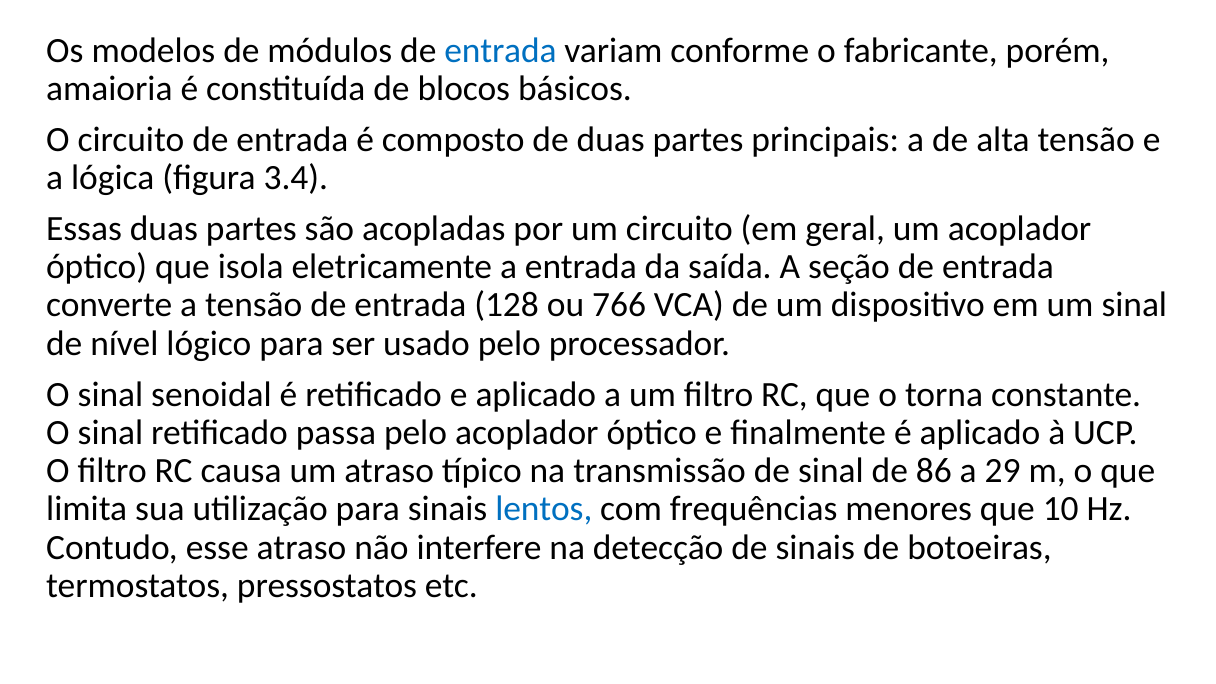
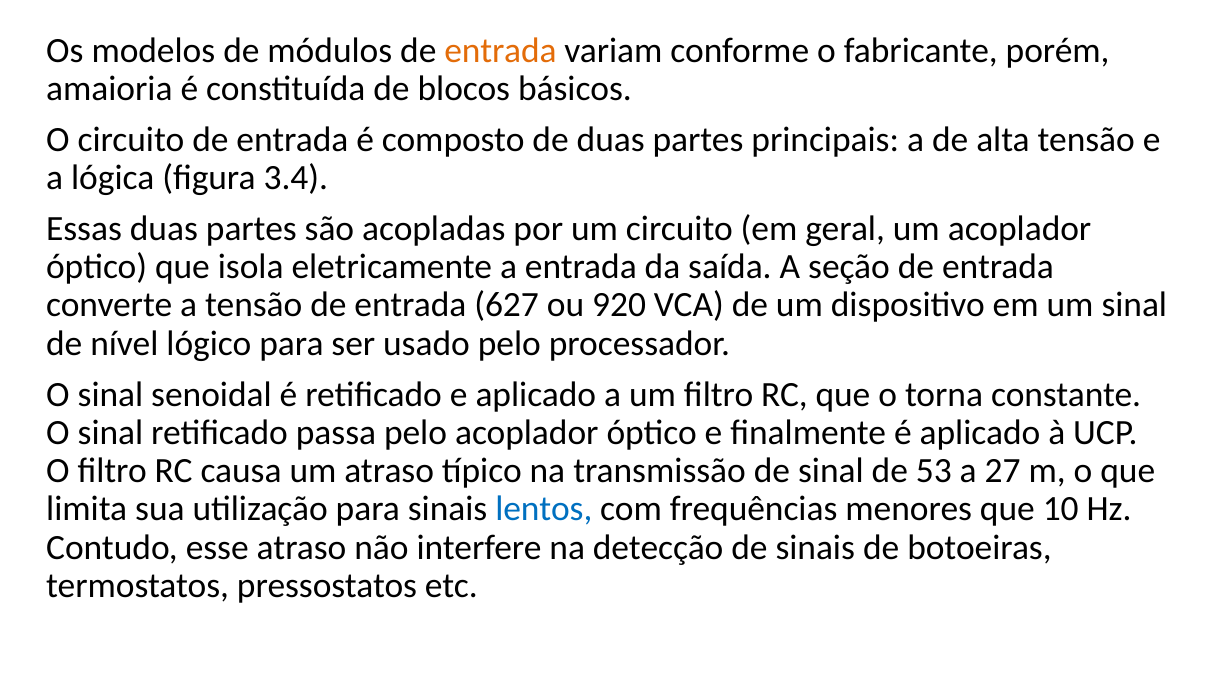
entrada at (500, 50) colour: blue -> orange
128: 128 -> 627
766: 766 -> 920
86: 86 -> 53
29: 29 -> 27
